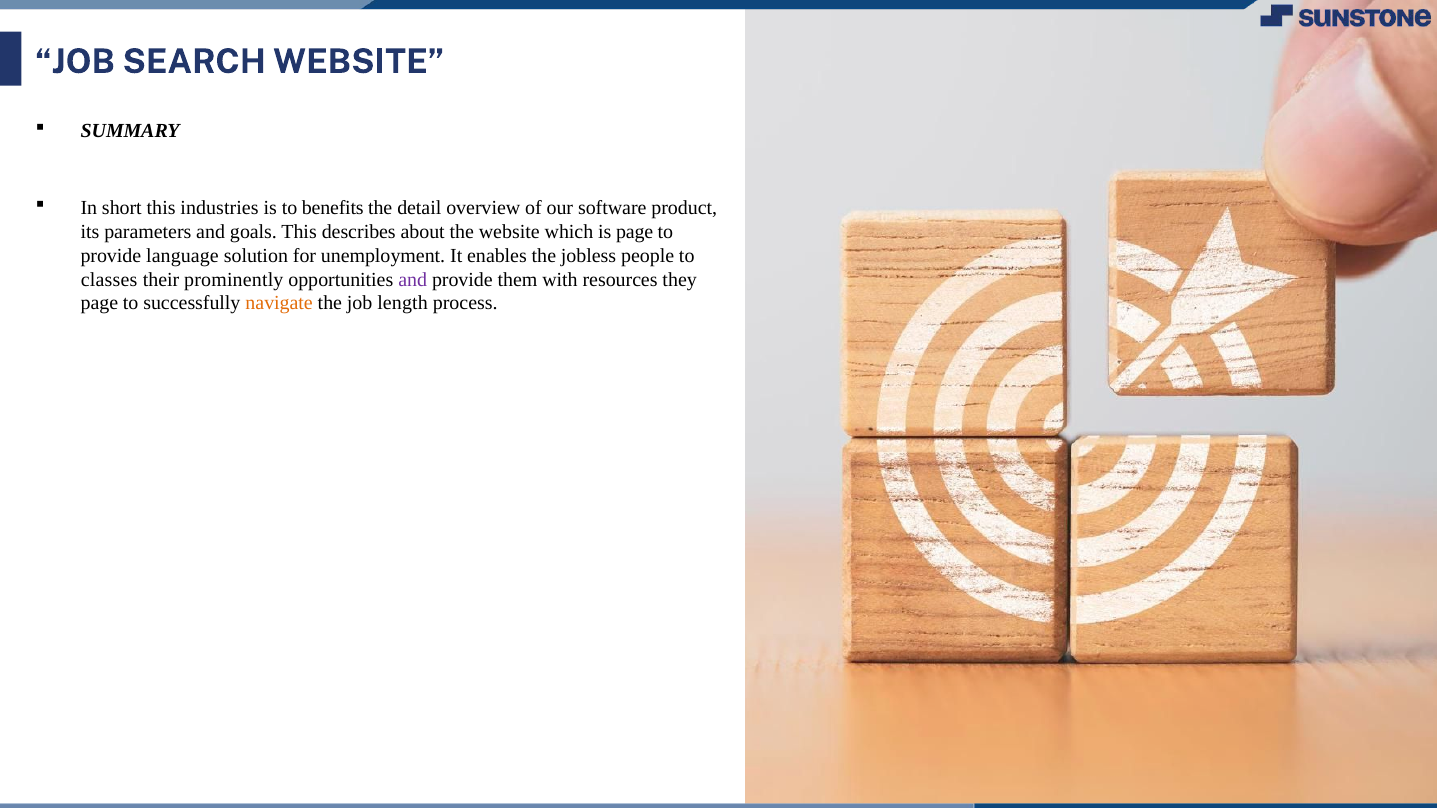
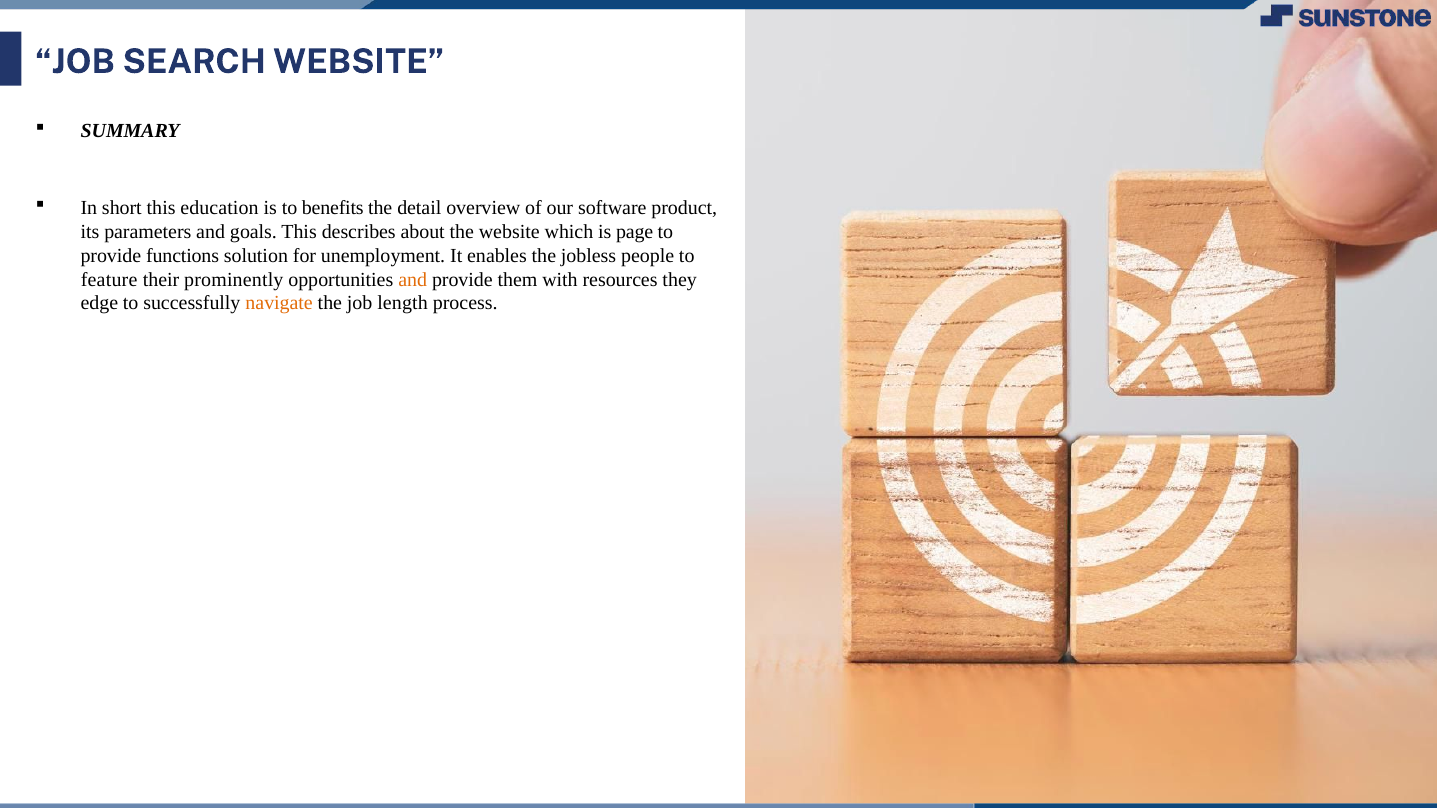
industries: industries -> education
language: language -> functions
classes: classes -> feature
and at (413, 280) colour: purple -> orange
page at (99, 303): page -> edge
